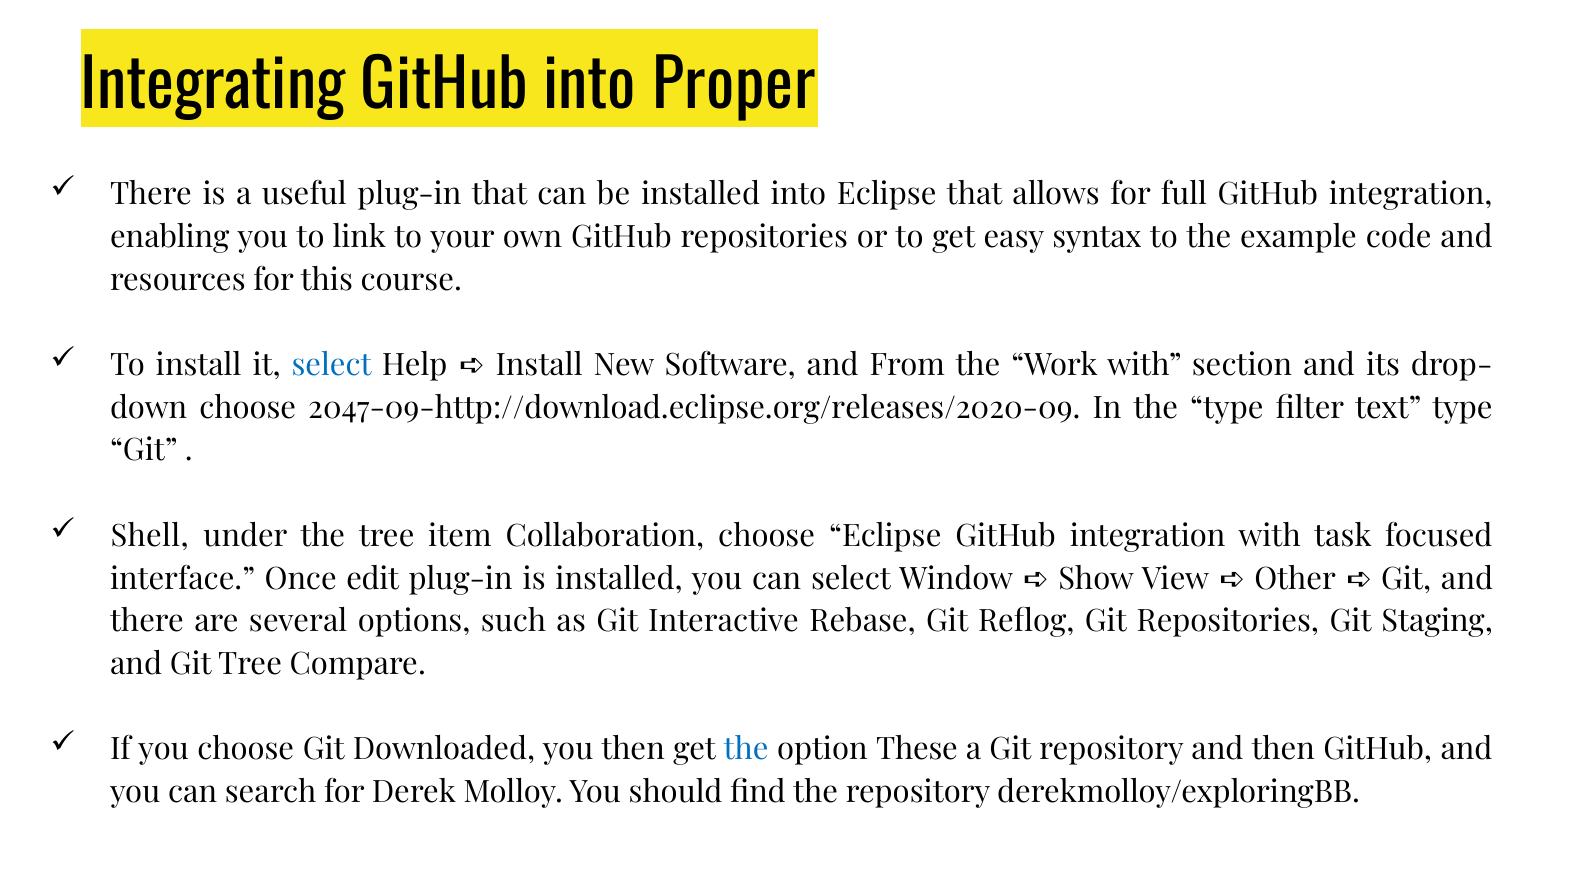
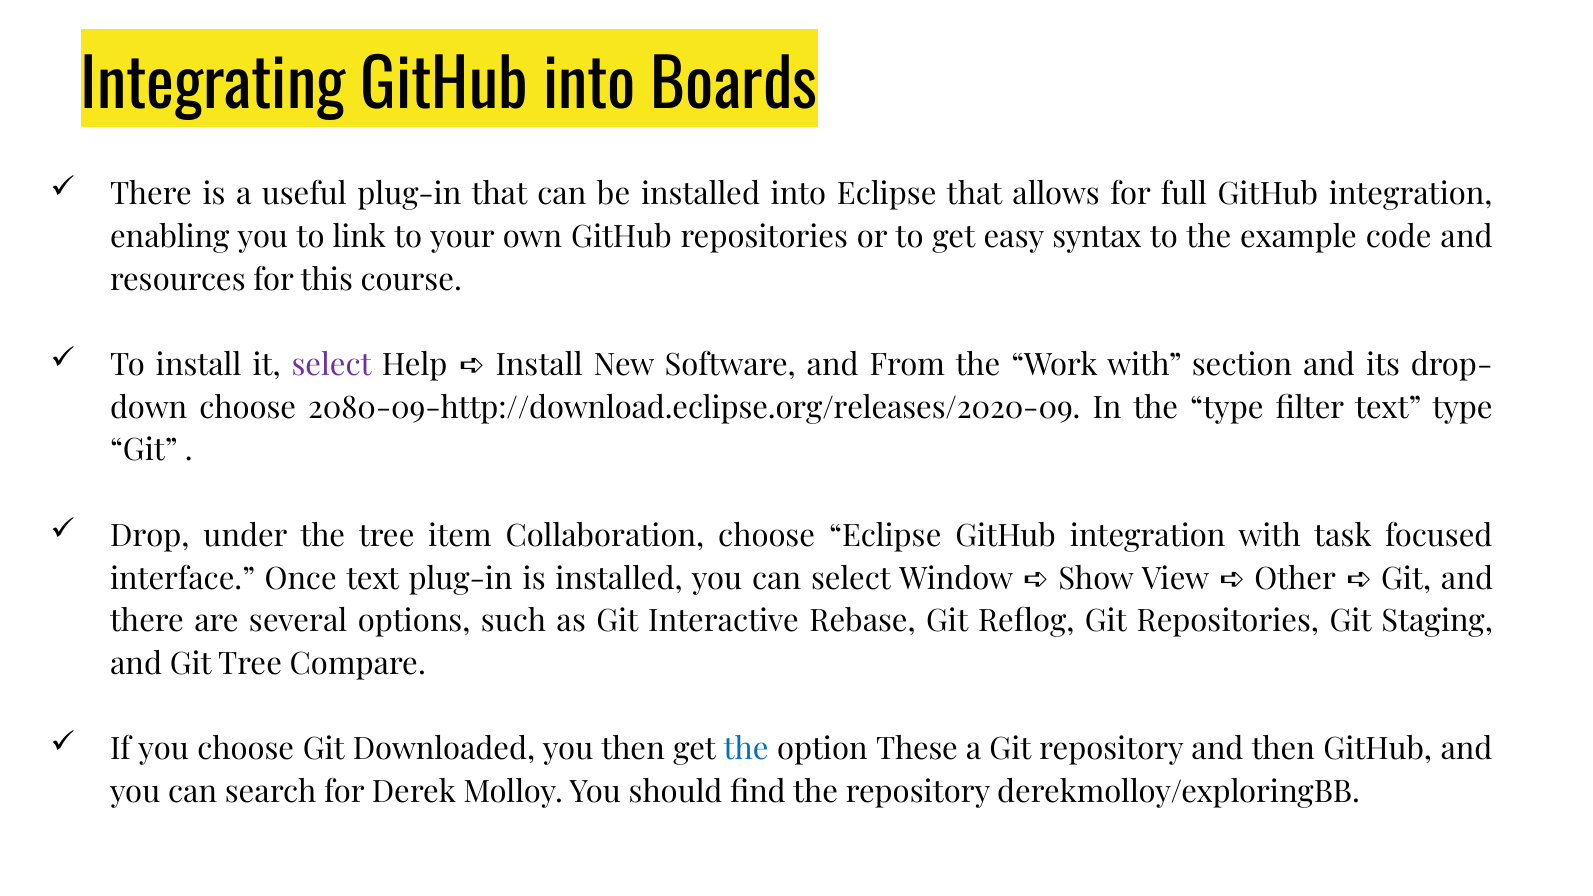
Proper: Proper -> Boards
select at (332, 365) colour: blue -> purple
2047-09-http://download.eclipse.org/releases/2020-09: 2047-09-http://download.eclipse.org/releases/2020-09 -> 2080-09-http://download.eclipse.org/releases/2020-09
Shell: Shell -> Drop
Once edit: edit -> text
